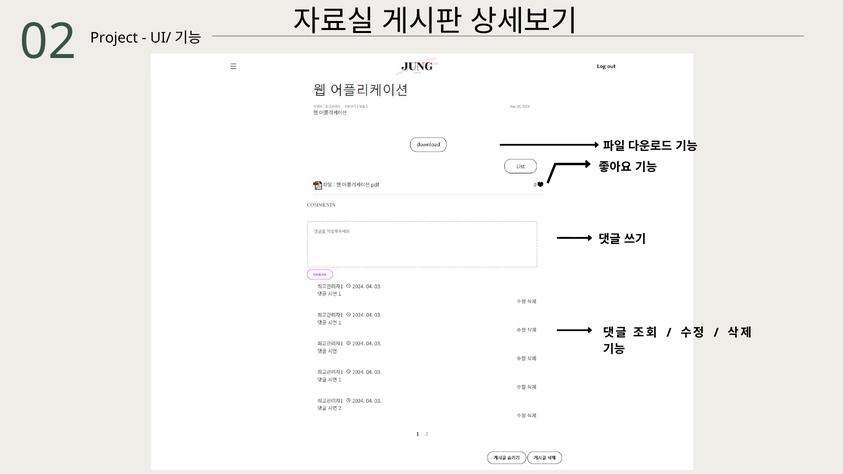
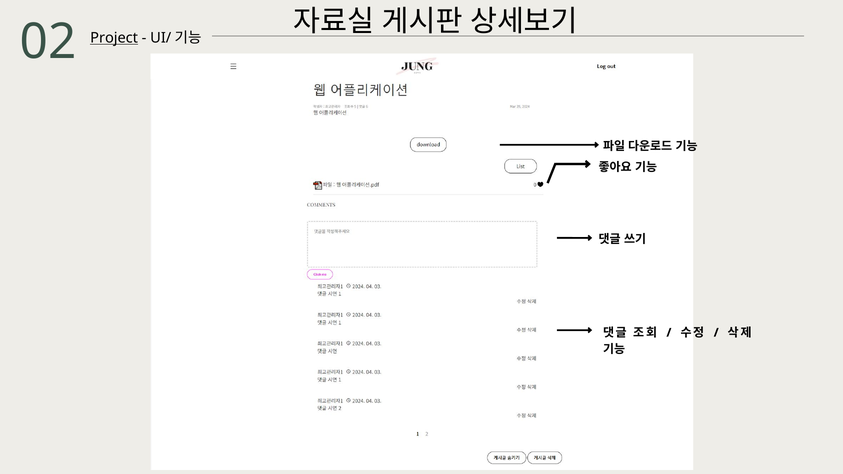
Project underline: none -> present
